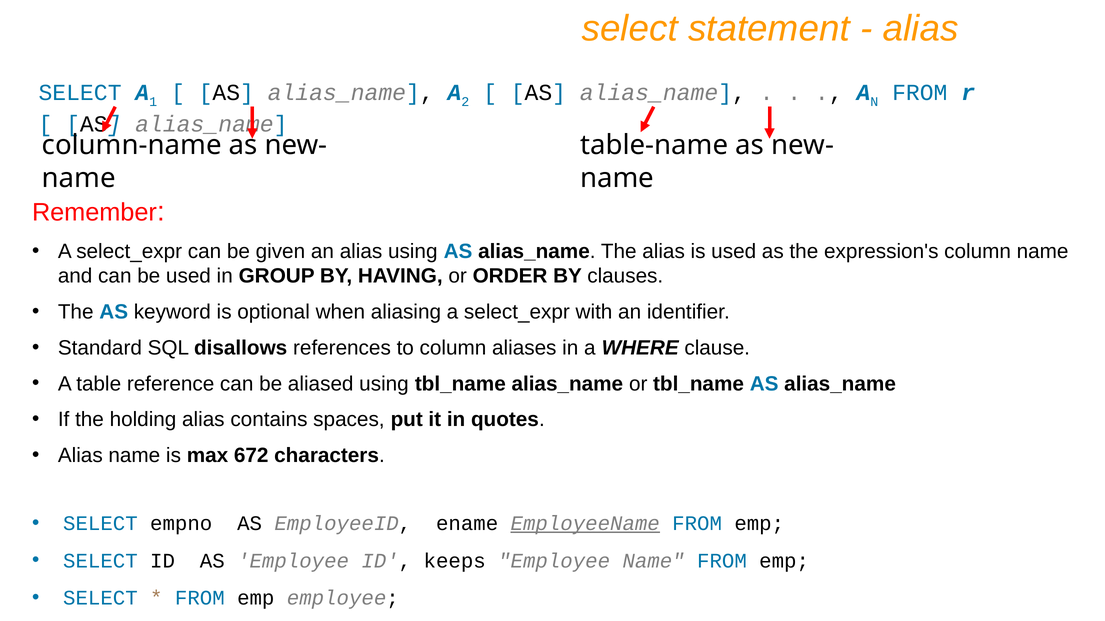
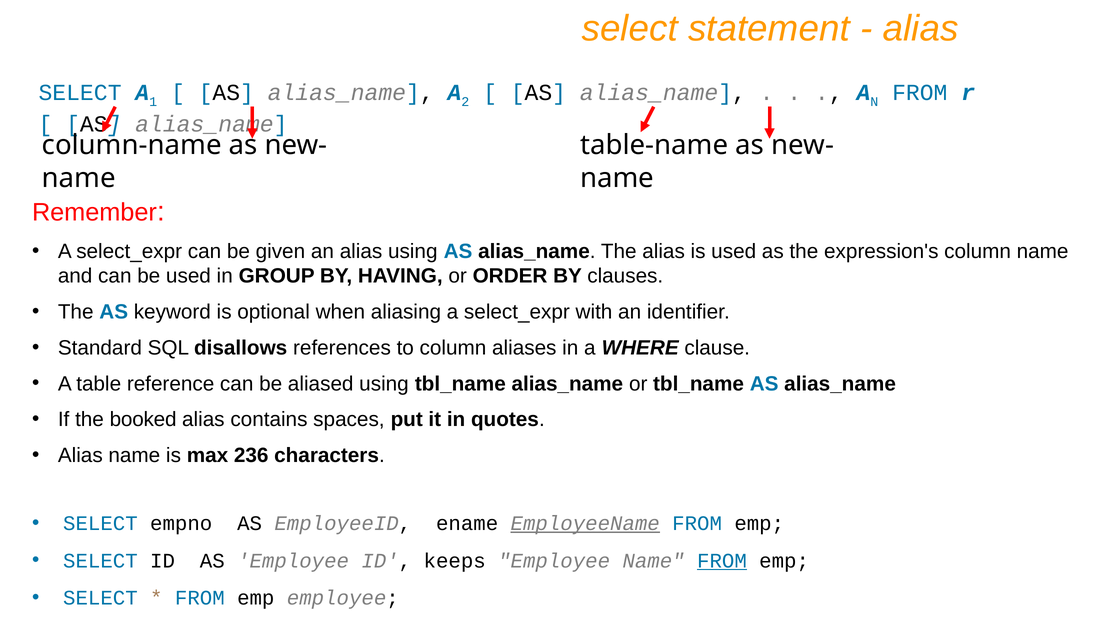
holding: holding -> booked
672: 672 -> 236
FROM at (722, 561) underline: none -> present
